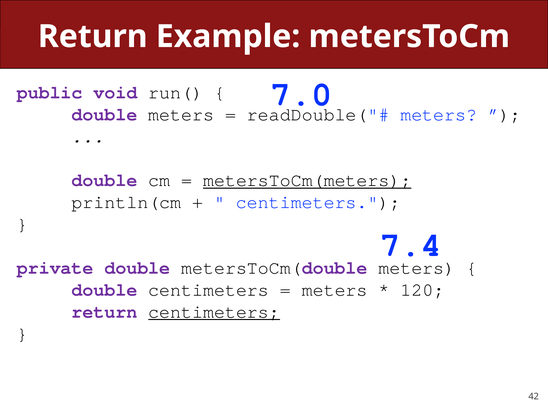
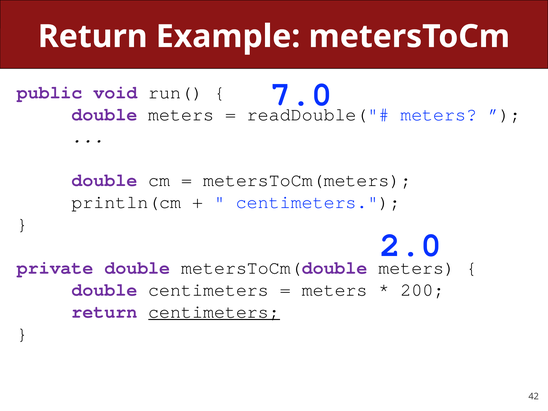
metersToCm(meters underline: present -> none
7.4: 7.4 -> 2.0
120: 120 -> 200
